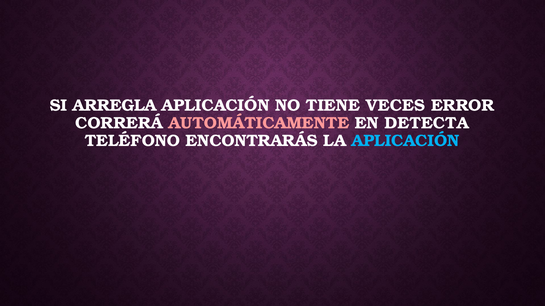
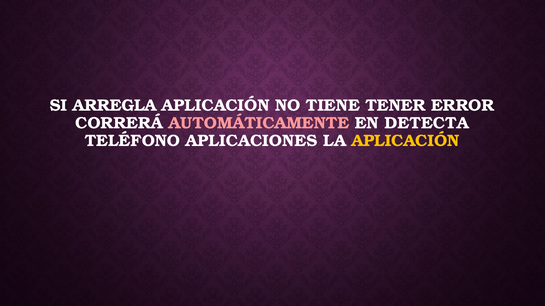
VECES: VECES -> TENER
ENCONTRARÁS: ENCONTRARÁS -> APLICACIONES
APLICACIÓN at (405, 141) colour: light blue -> yellow
